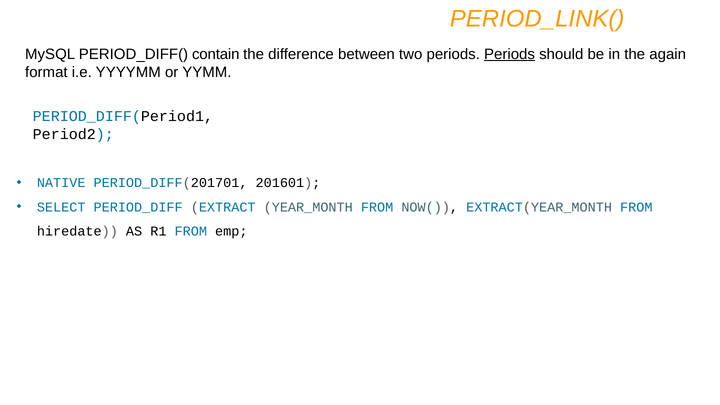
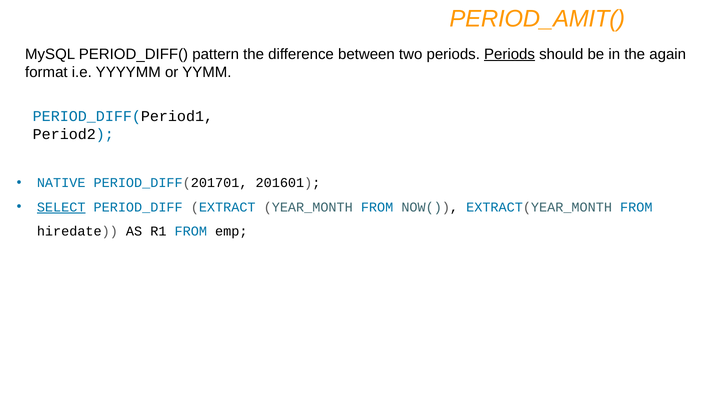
PERIOD_LINK(: PERIOD_LINK( -> PERIOD_AMIT(
contain: contain -> pattern
SELECT underline: none -> present
